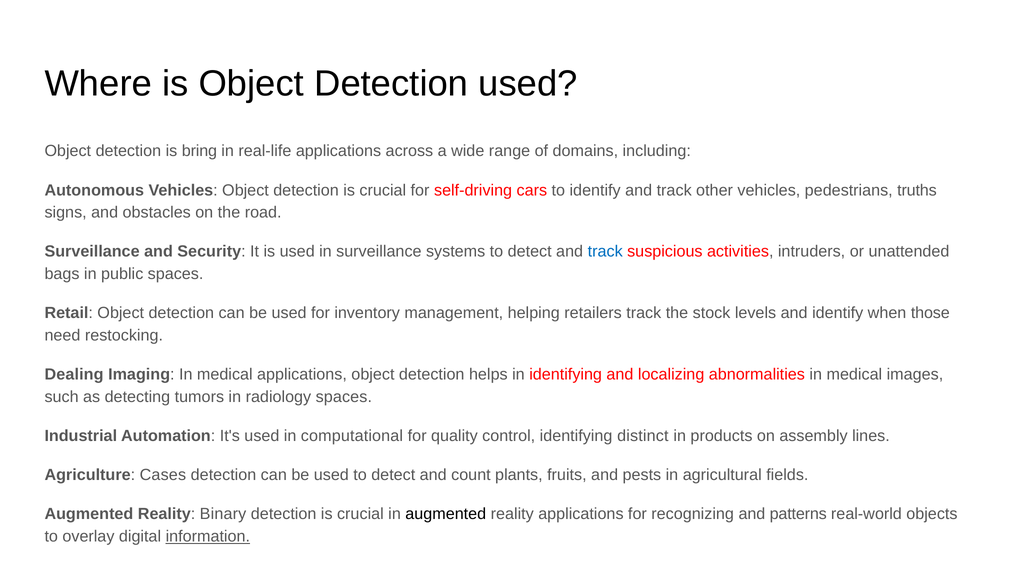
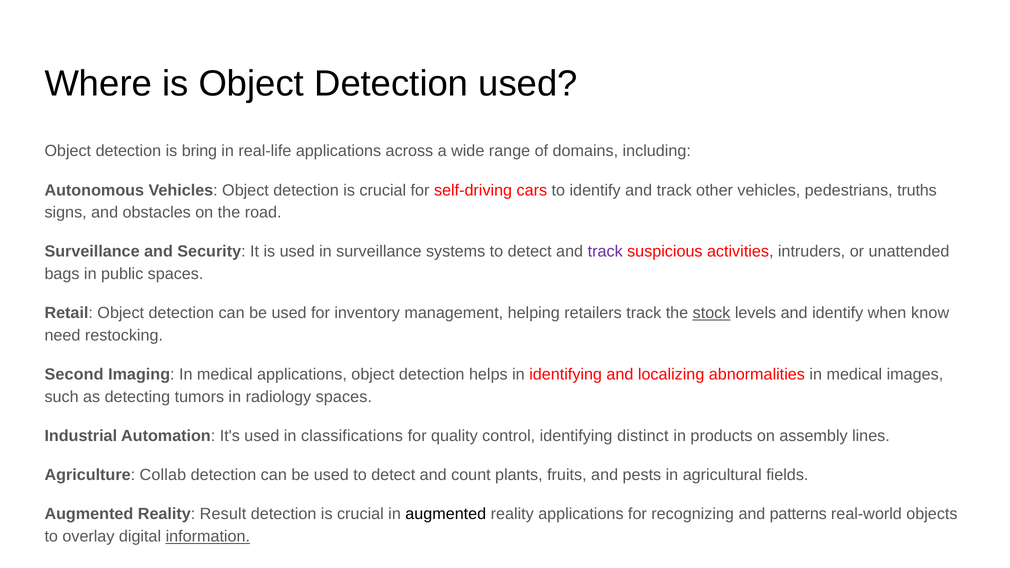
track at (605, 252) colour: blue -> purple
stock underline: none -> present
those: those -> know
Dealing: Dealing -> Second
computational: computational -> classifications
Cases: Cases -> Collab
Binary: Binary -> Result
